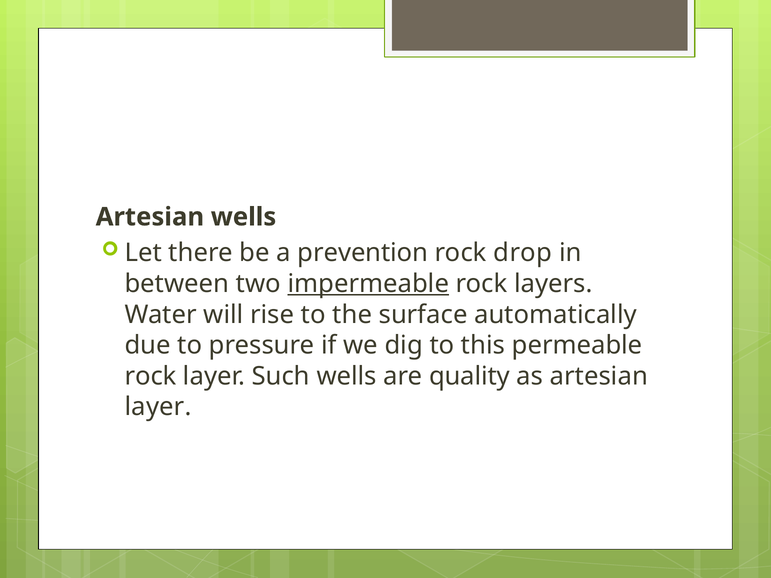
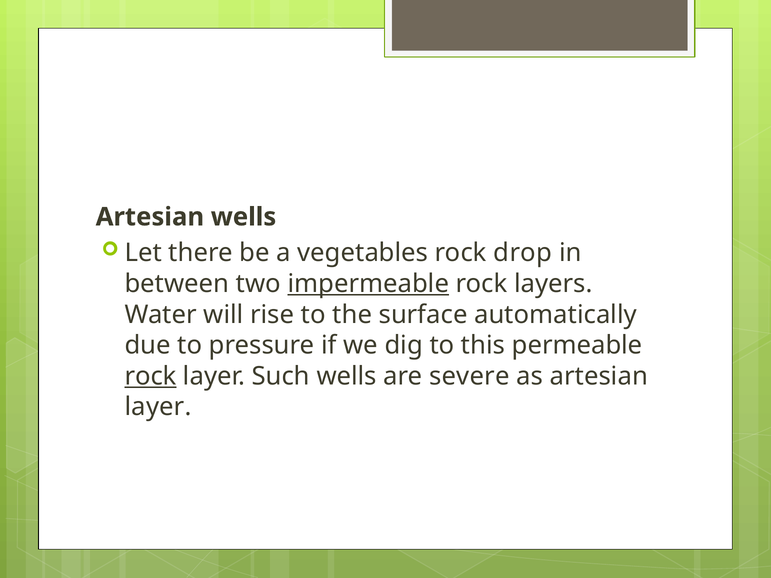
prevention: prevention -> vegetables
rock at (151, 376) underline: none -> present
quality: quality -> severe
